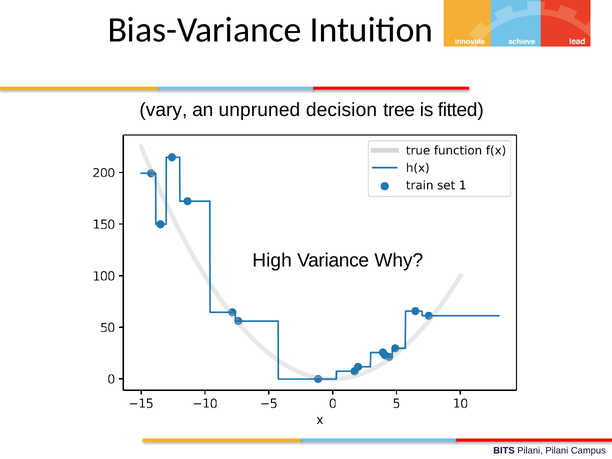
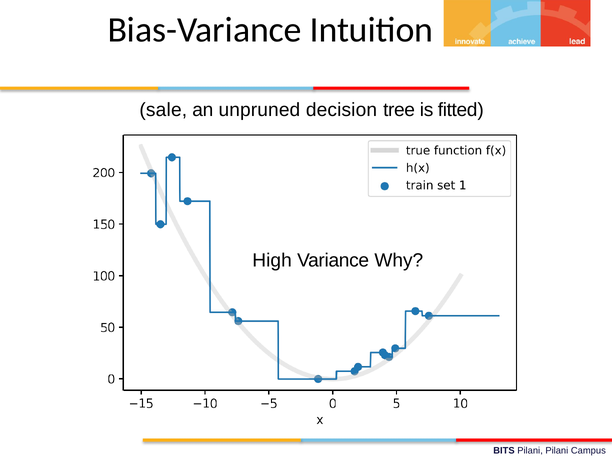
vary: vary -> sale
